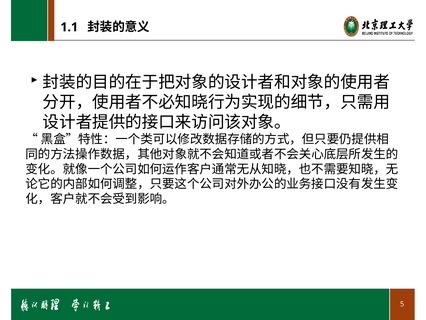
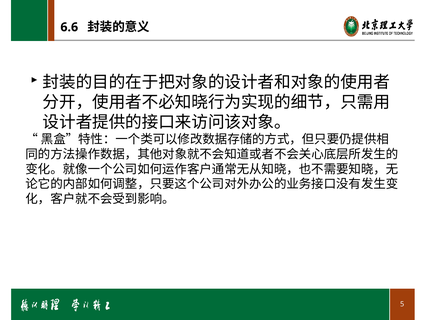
1.1: 1.1 -> 6.6
